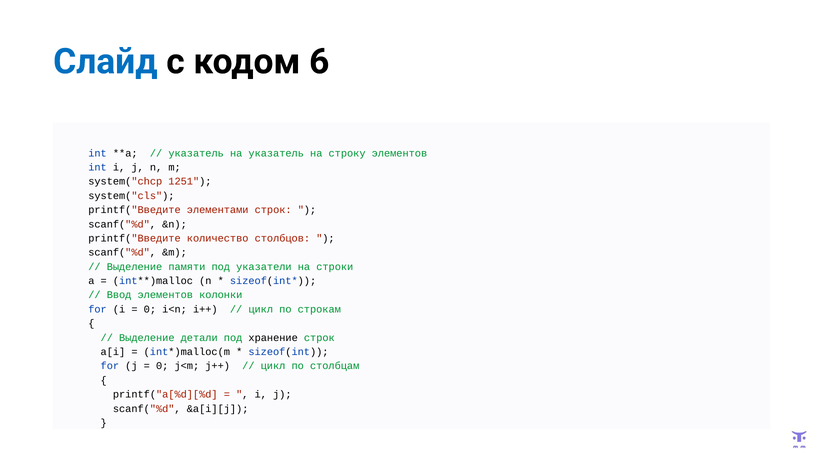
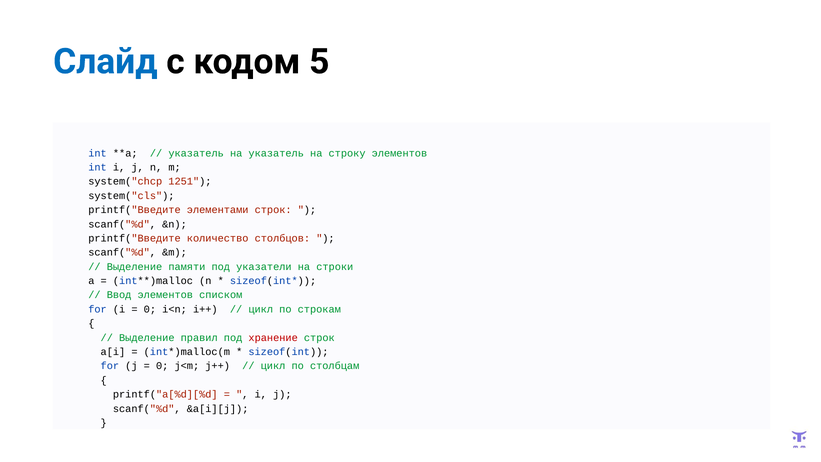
6: 6 -> 5
колонки: колонки -> списком
детали: детали -> правил
хранение colour: black -> red
